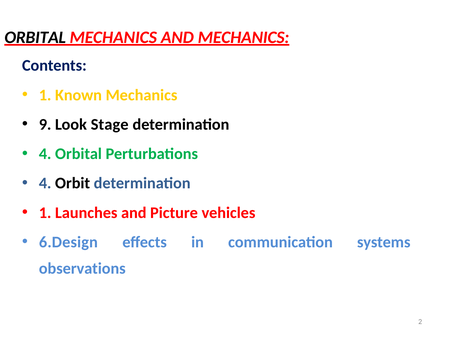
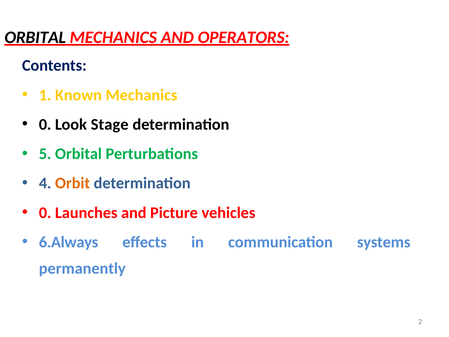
AND MECHANICS: MECHANICS -> OPERATORS
9 at (45, 124): 9 -> 0
4 at (45, 154): 4 -> 5
Orbit colour: black -> orange
1 at (45, 213): 1 -> 0
6.Design: 6.Design -> 6.Always
observations: observations -> permanently
